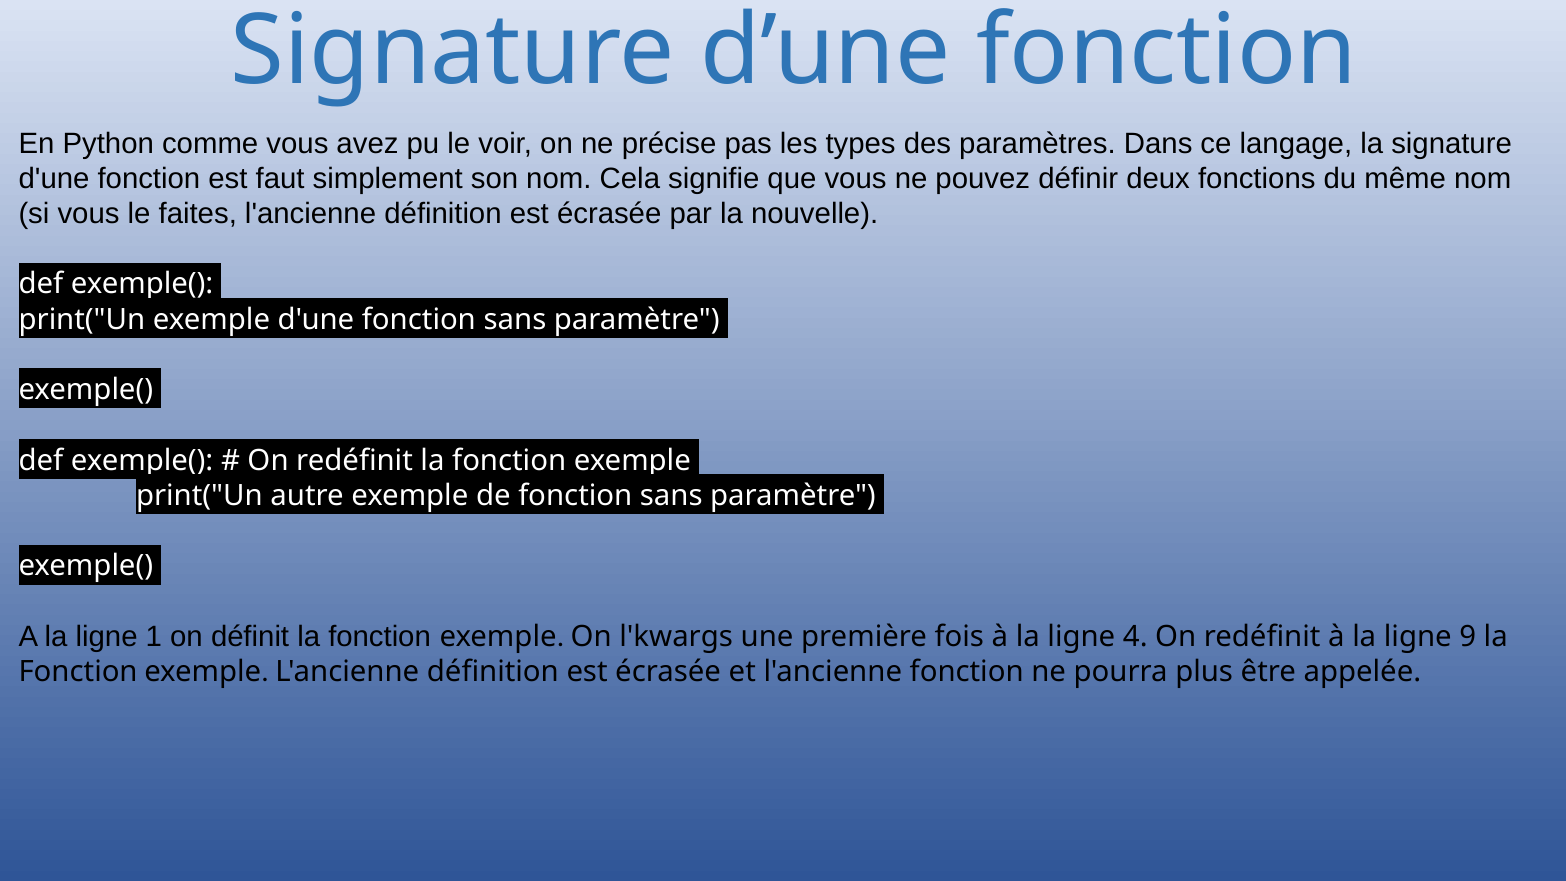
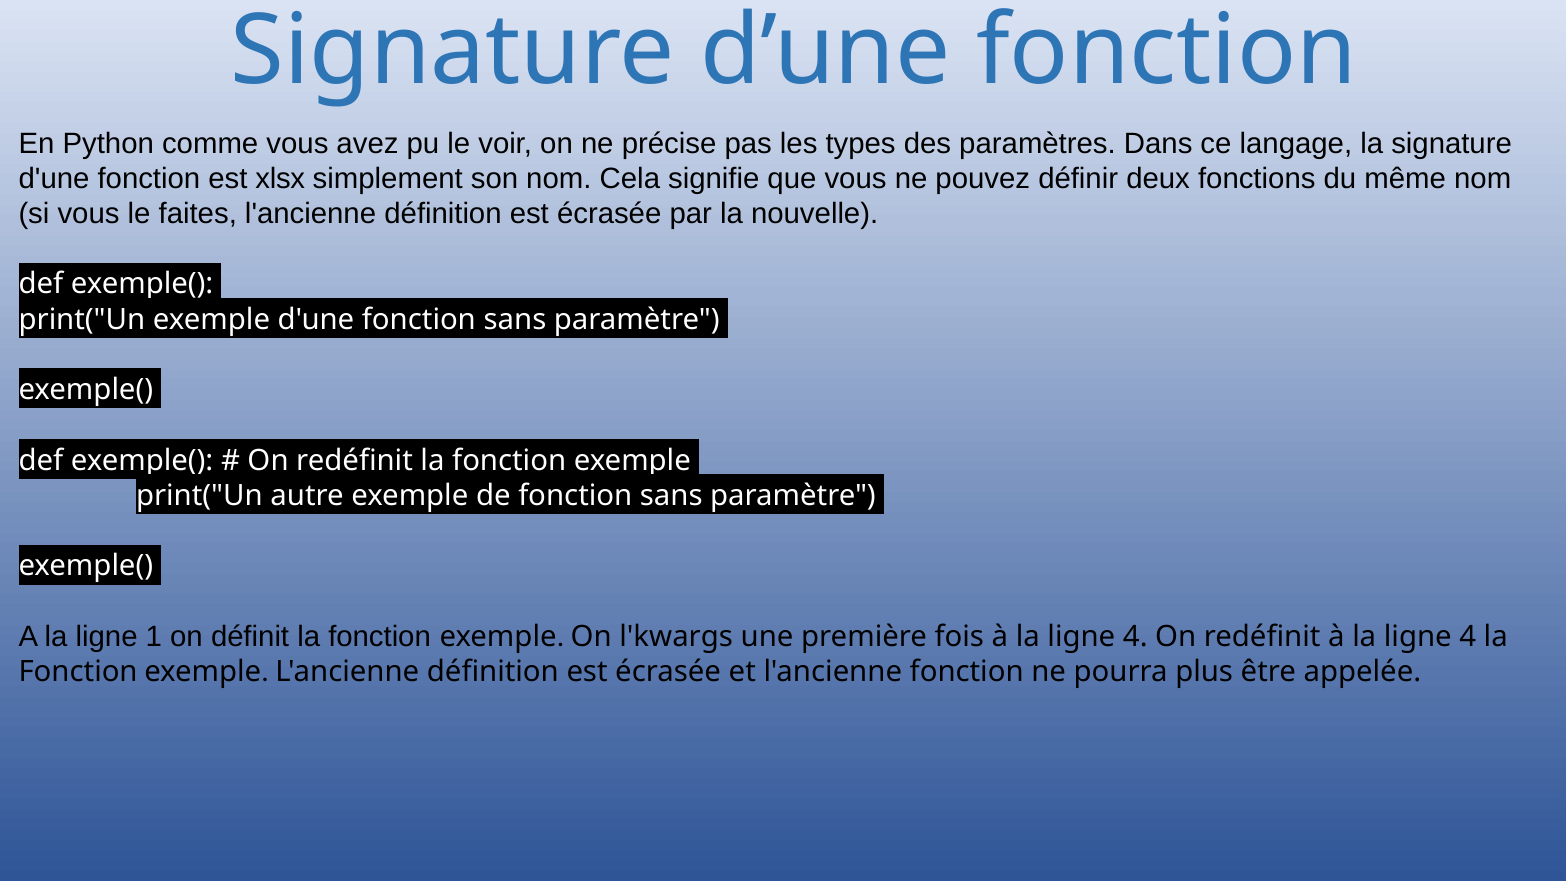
faut: faut -> xlsx
9 at (1468, 637): 9 -> 4
